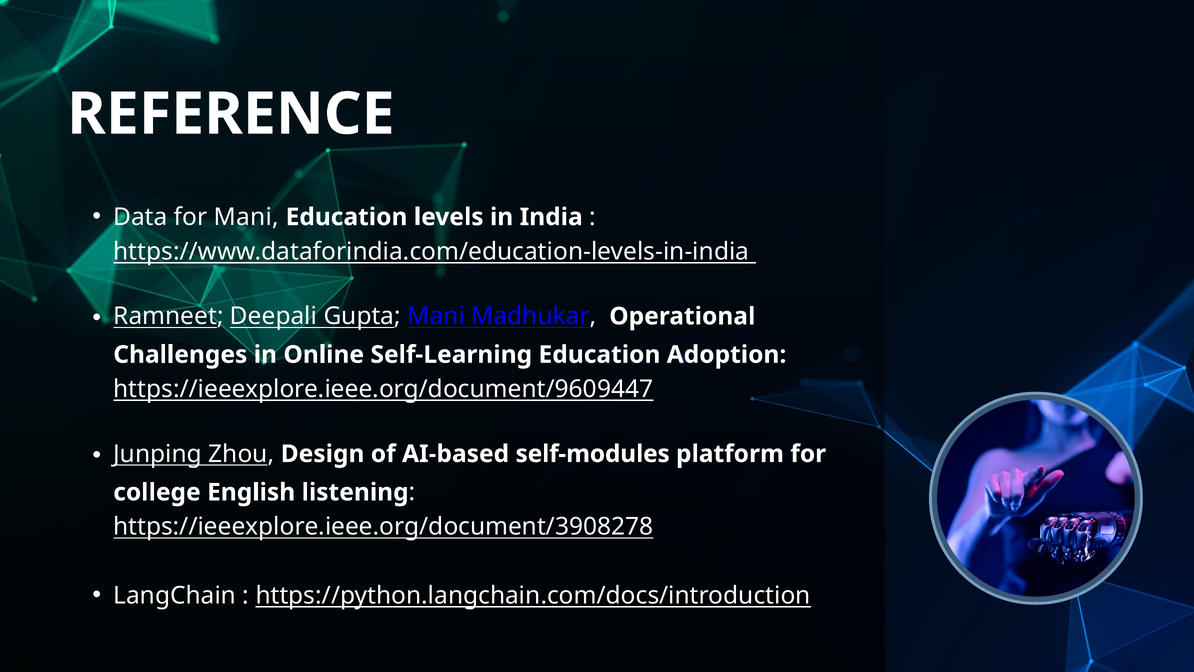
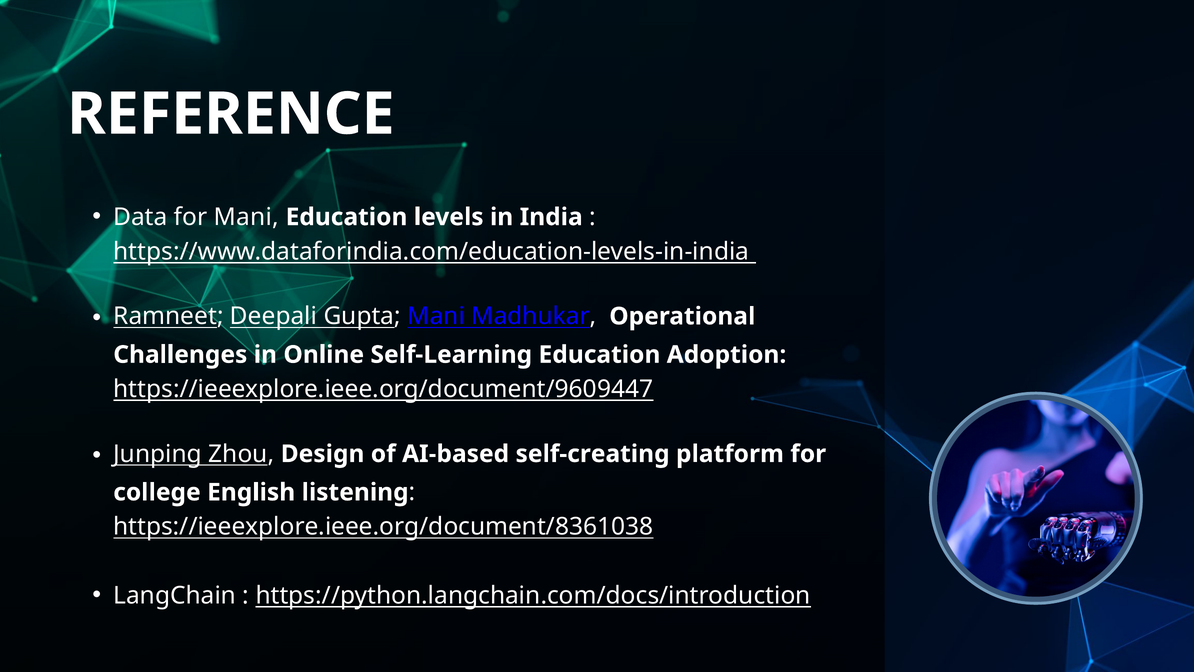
self-modules: self-modules -> self-creating
https://ieeexplore.ieee.org/document/3908278: https://ieeexplore.ieee.org/document/3908278 -> https://ieeexplore.ieee.org/document/8361038
